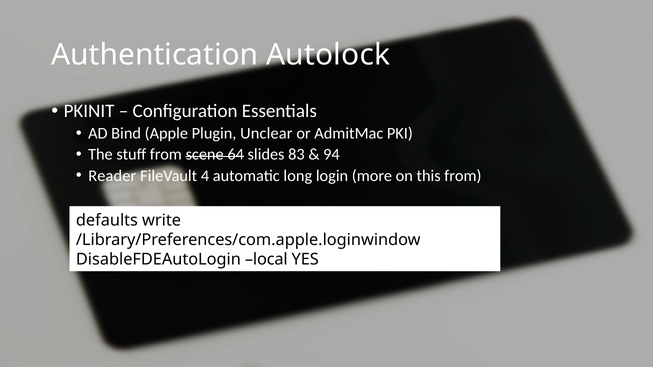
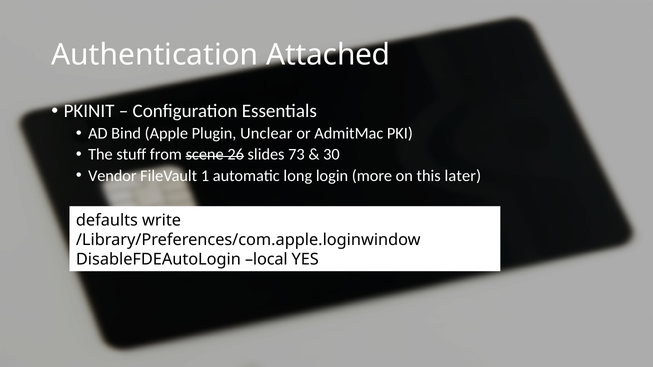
Autolock: Autolock -> Attached
64: 64 -> 26
83: 83 -> 73
94: 94 -> 30
Reader: Reader -> Vendor
4: 4 -> 1
this from: from -> later
